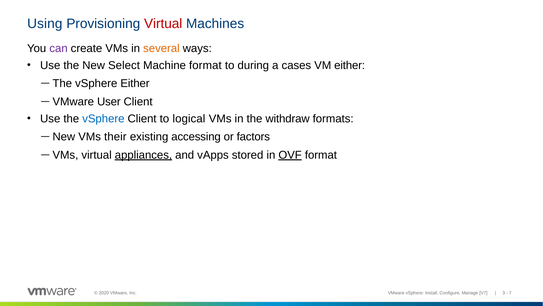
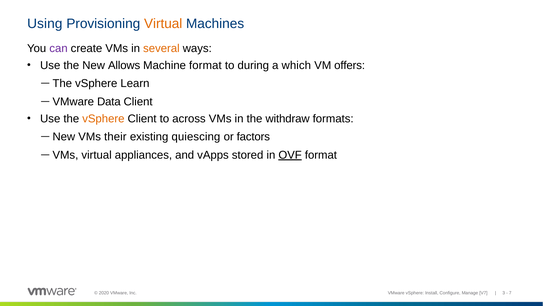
Virtual at (163, 24) colour: red -> orange
Select: Select -> Allows
cases: cases -> which
VM either: either -> offers
vSphere Either: Either -> Learn
User: User -> Data
vSphere at (103, 118) colour: blue -> orange
logical: logical -> across
accessing: accessing -> quiescing
appliances underline: present -> none
